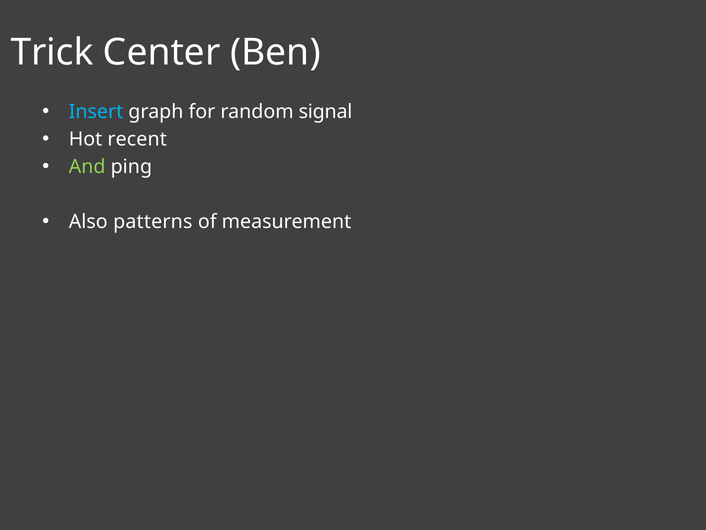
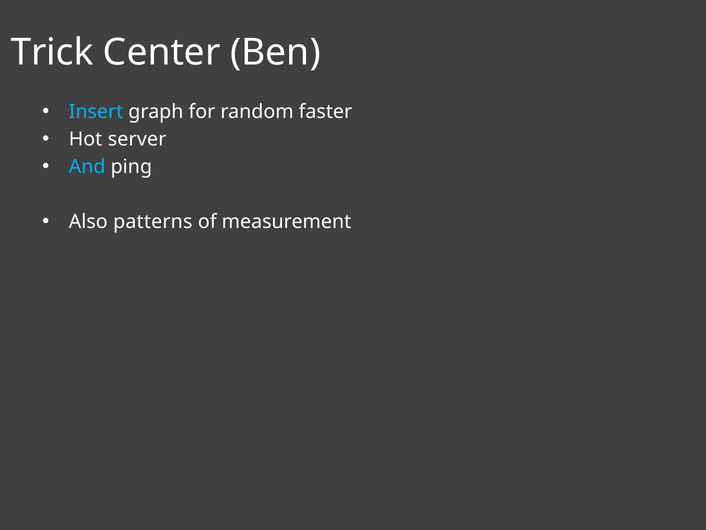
signal: signal -> faster
recent: recent -> server
And colour: light green -> light blue
